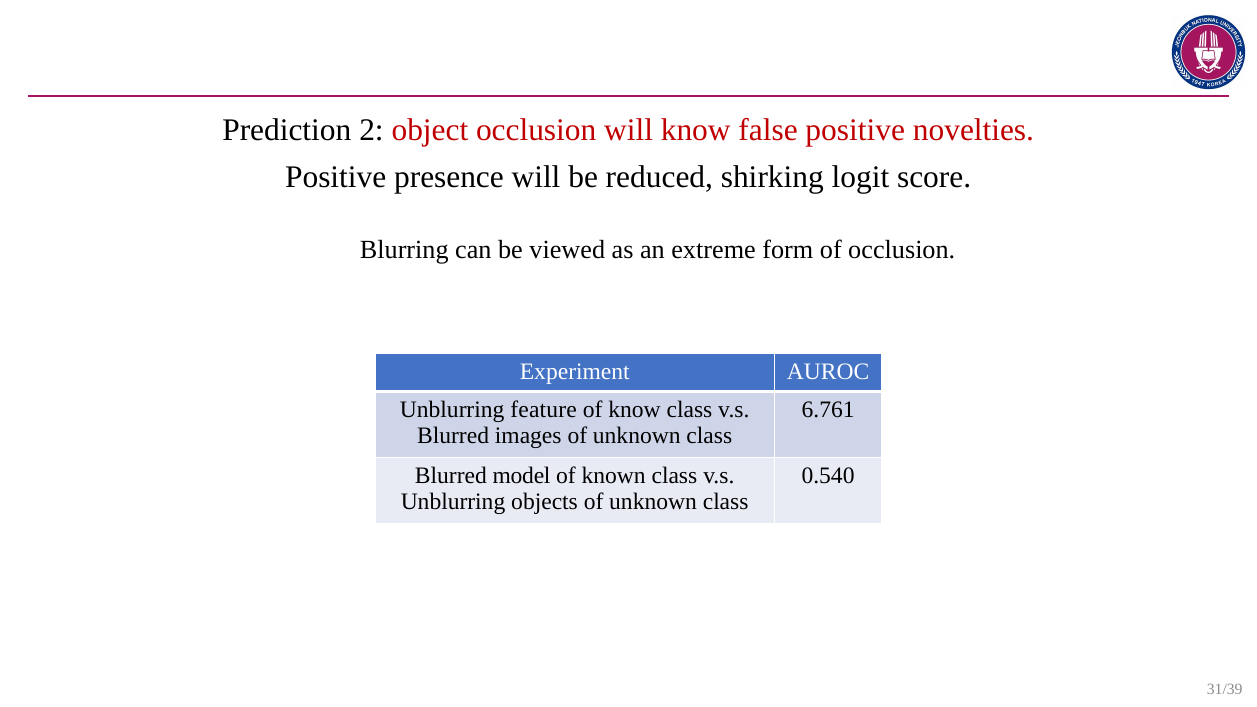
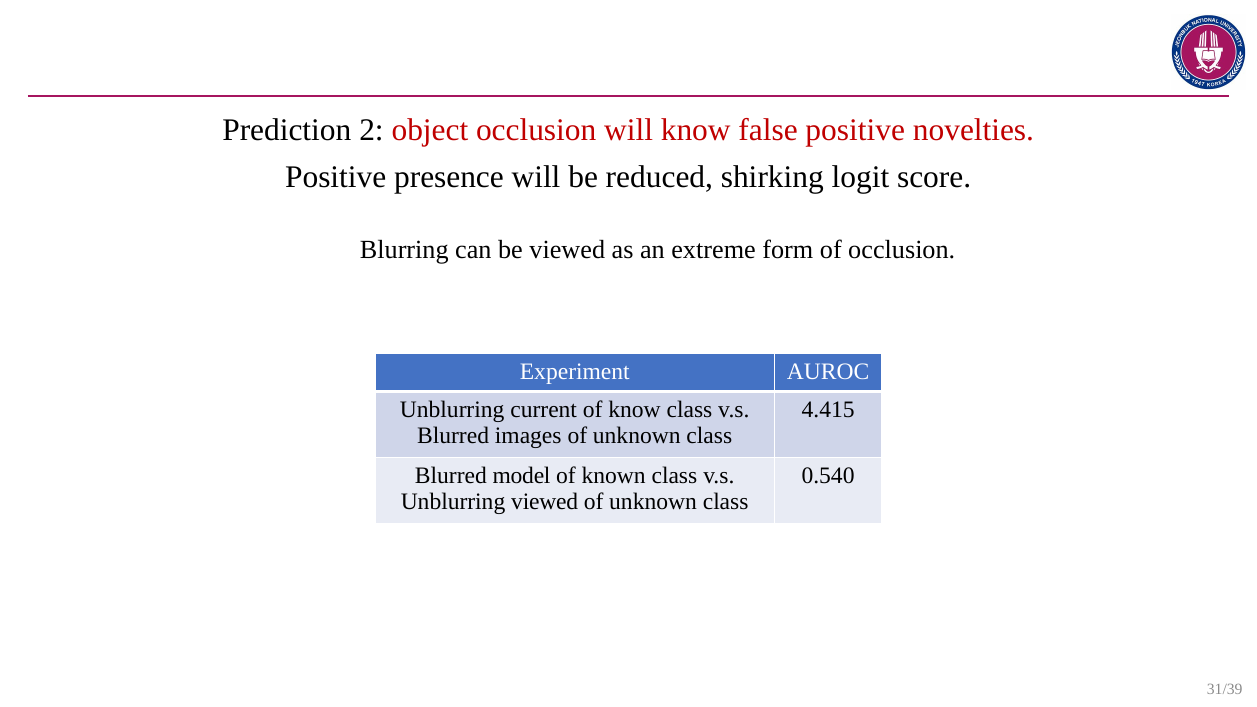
feature: feature -> current
6.761: 6.761 -> 4.415
Unblurring objects: objects -> viewed
